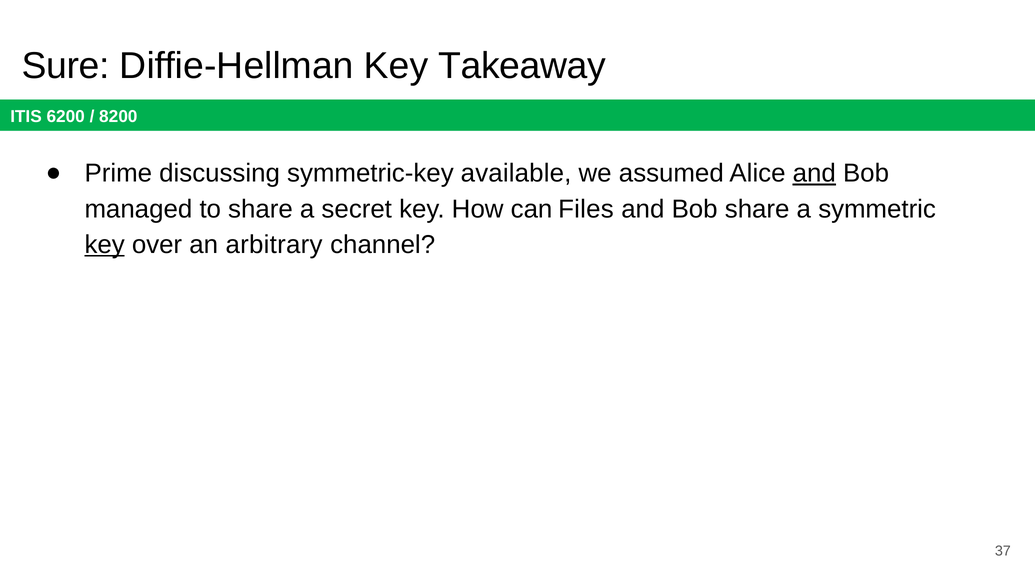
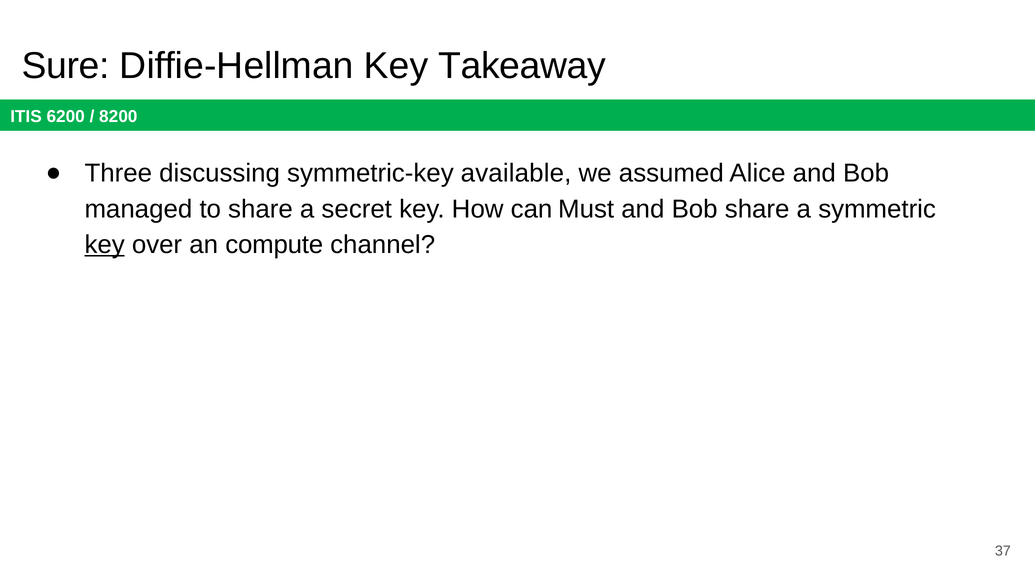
Prime: Prime -> Three
and at (814, 173) underline: present -> none
Files: Files -> Must
arbitrary: arbitrary -> compute
